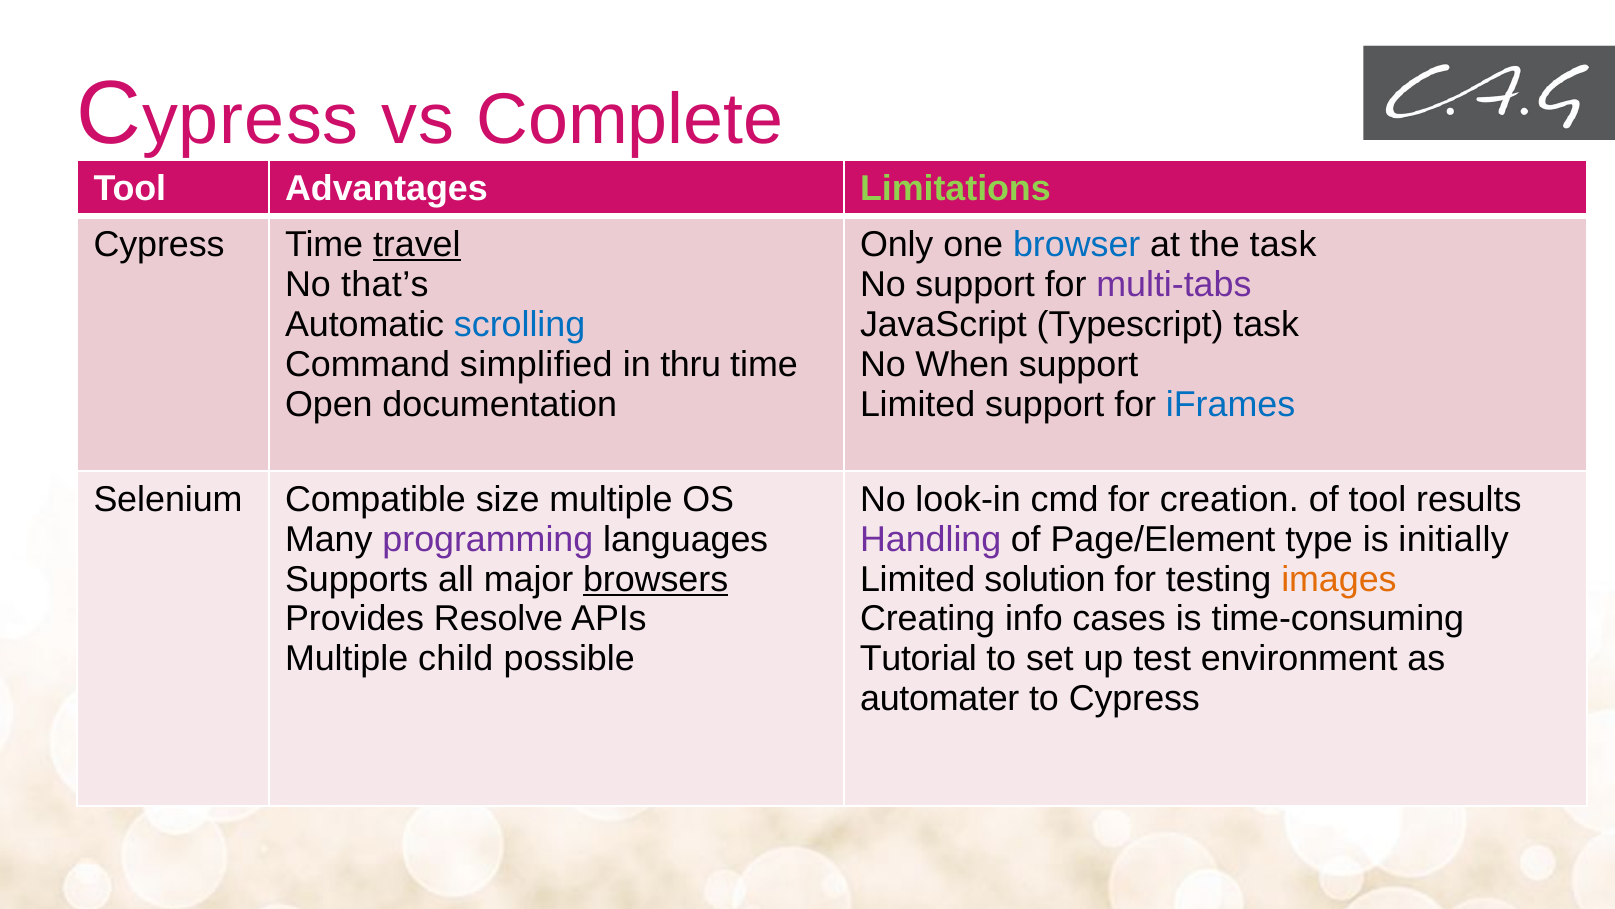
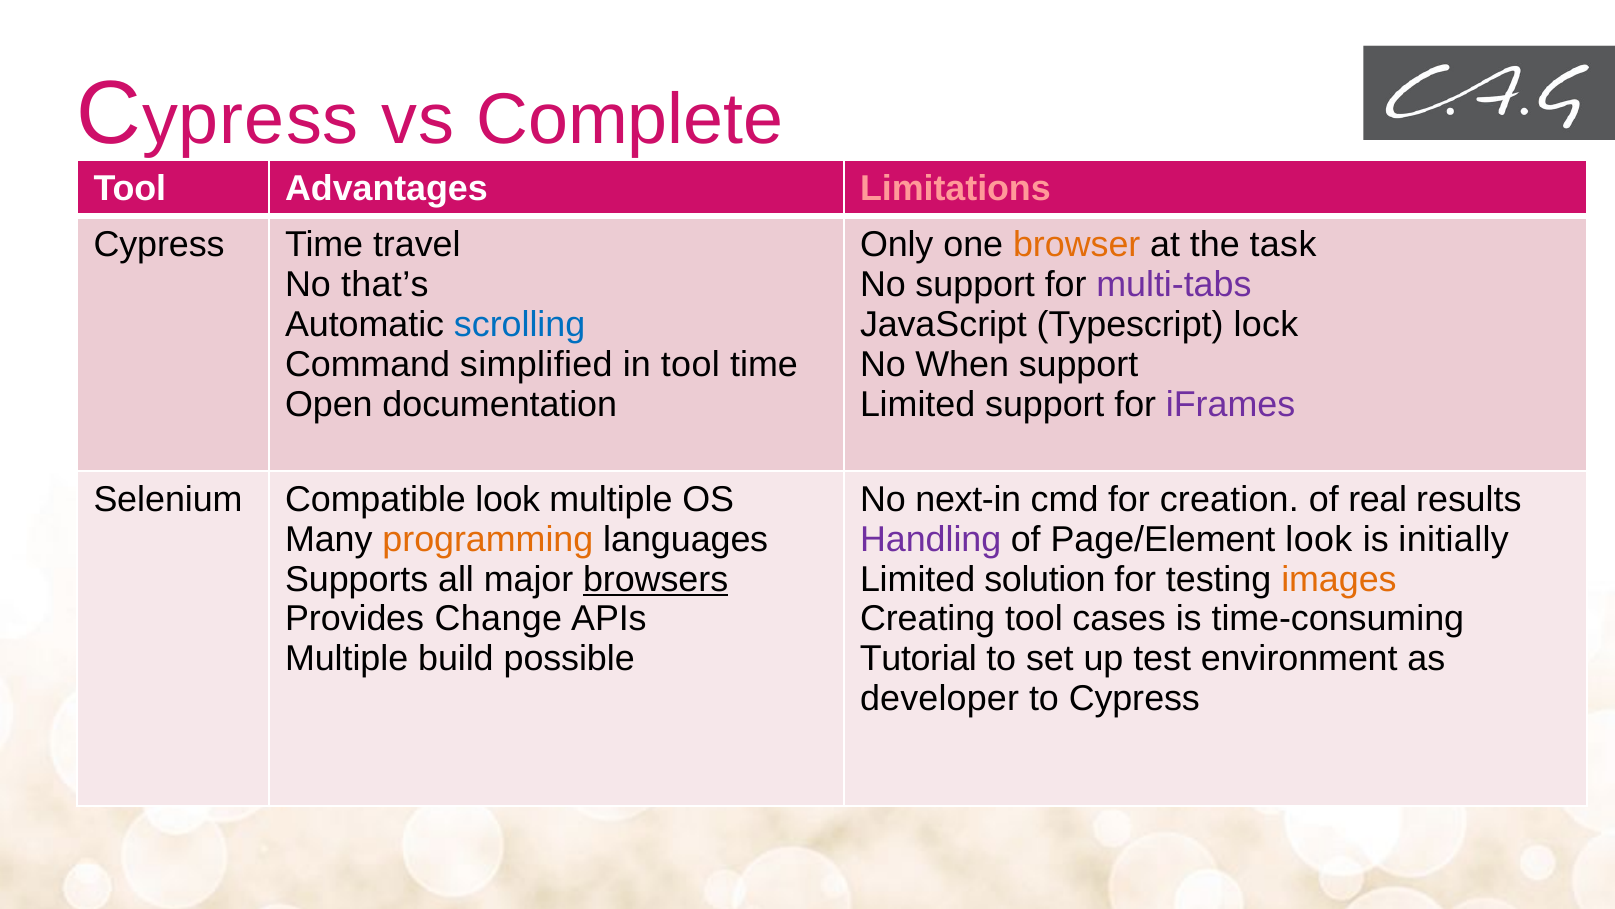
Limitations colour: light green -> pink
travel underline: present -> none
browser colour: blue -> orange
Typescript task: task -> lock
in thru: thru -> tool
iFrames colour: blue -> purple
Compatible size: size -> look
look-in: look-in -> next-in
of tool: tool -> real
programming colour: purple -> orange
Page/Element type: type -> look
Resolve: Resolve -> Change
Creating info: info -> tool
child: child -> build
automater: automater -> developer
